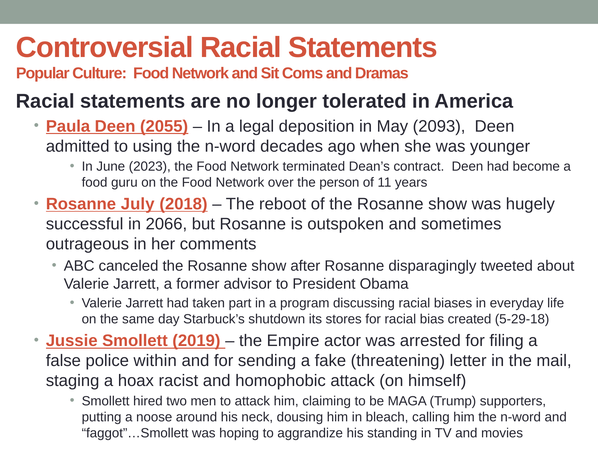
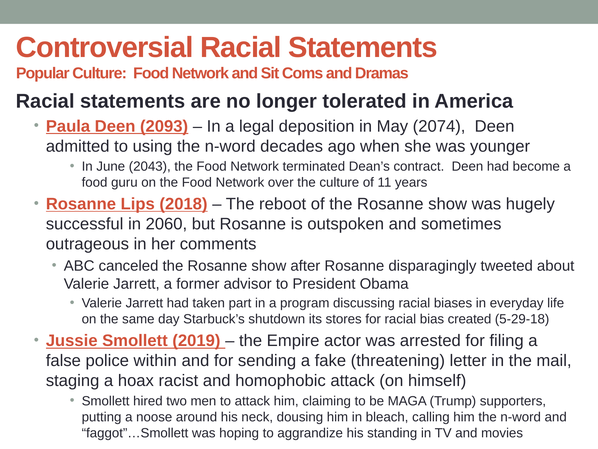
2055: 2055 -> 2093
2093: 2093 -> 2074
2023: 2023 -> 2043
the person: person -> culture
July: July -> Lips
2066: 2066 -> 2060
